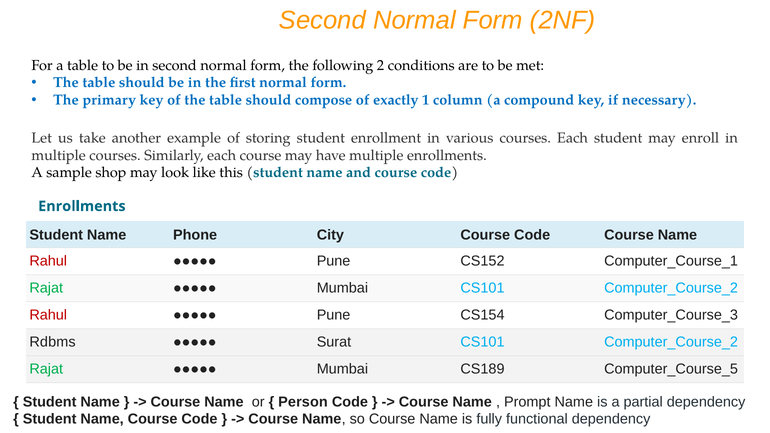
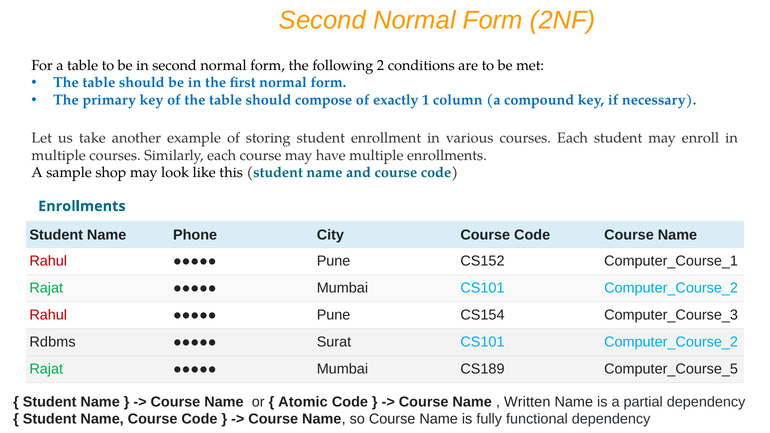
Person: Person -> Atomic
Prompt: Prompt -> Written
